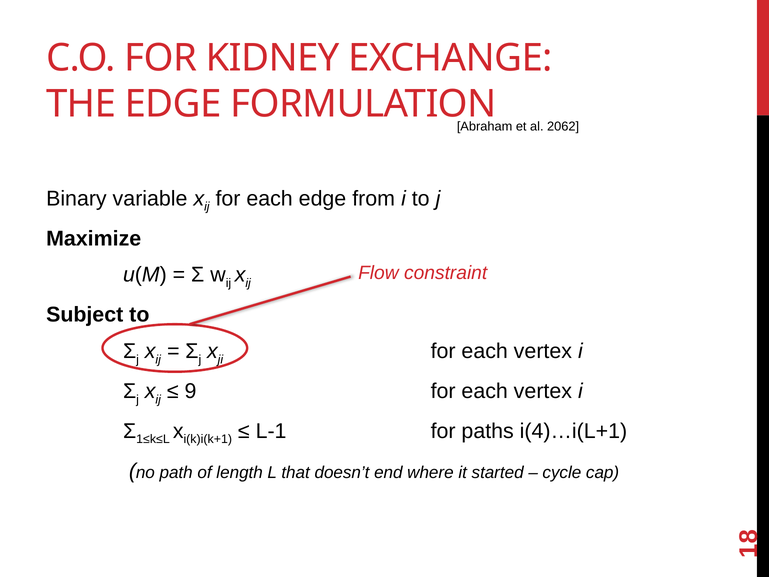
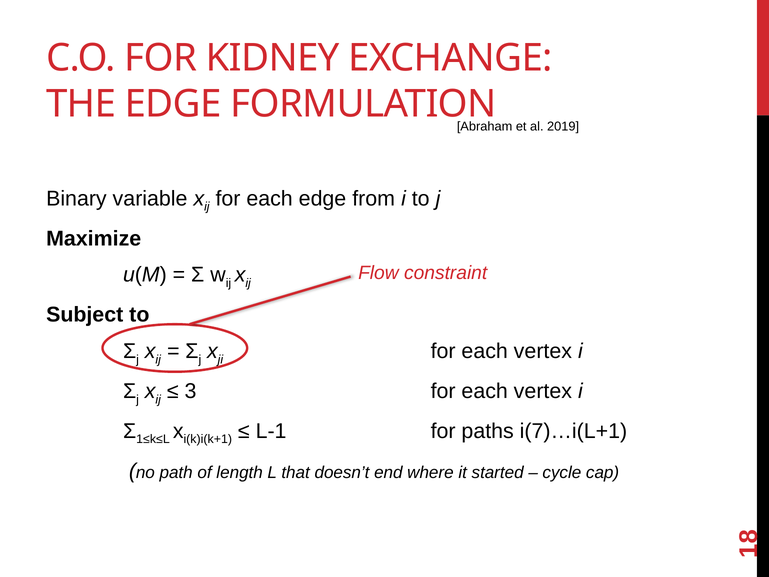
2062: 2062 -> 2019
9: 9 -> 3
i(4)…i(L+1: i(4)…i(L+1 -> i(7)…i(L+1
